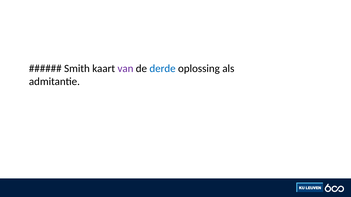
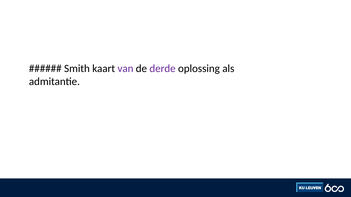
derde colour: blue -> purple
